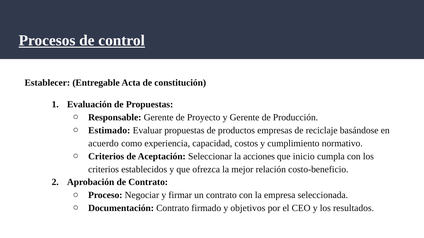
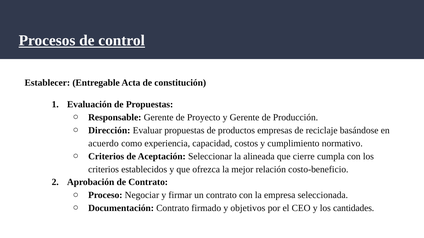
Estimado: Estimado -> Dirección
acciones: acciones -> alineada
inicio: inicio -> cierre
resultados: resultados -> cantidades
